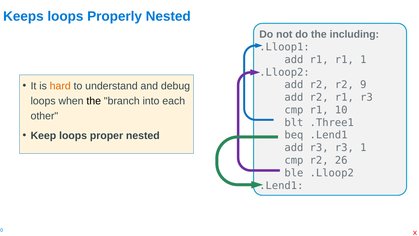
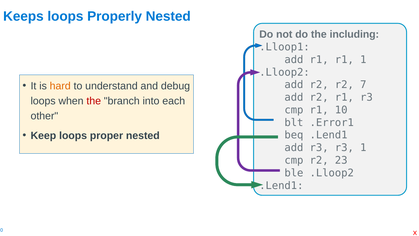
9: 9 -> 7
the at (94, 101) colour: black -> red
.Three1: .Three1 -> .Error1
26: 26 -> 23
